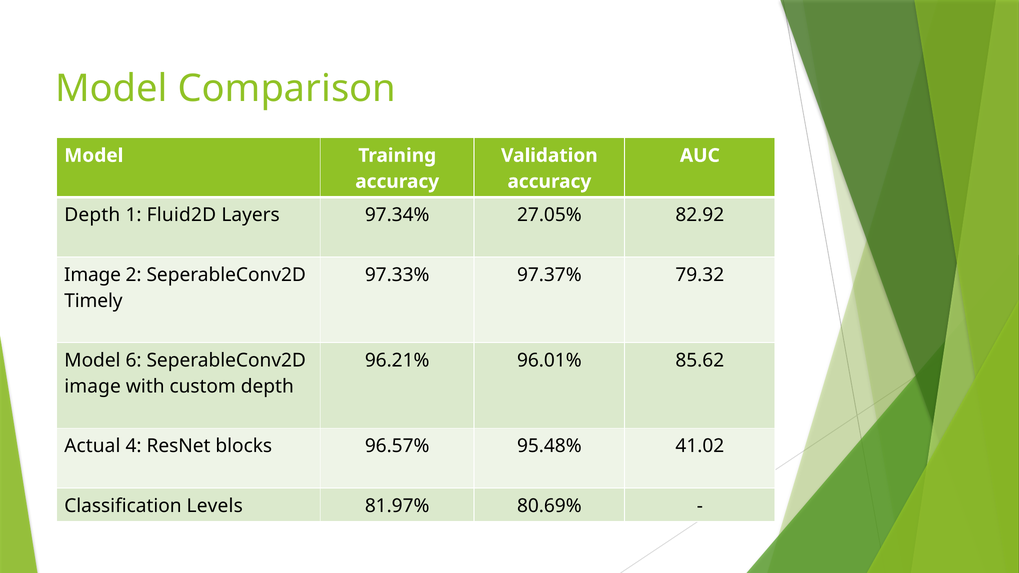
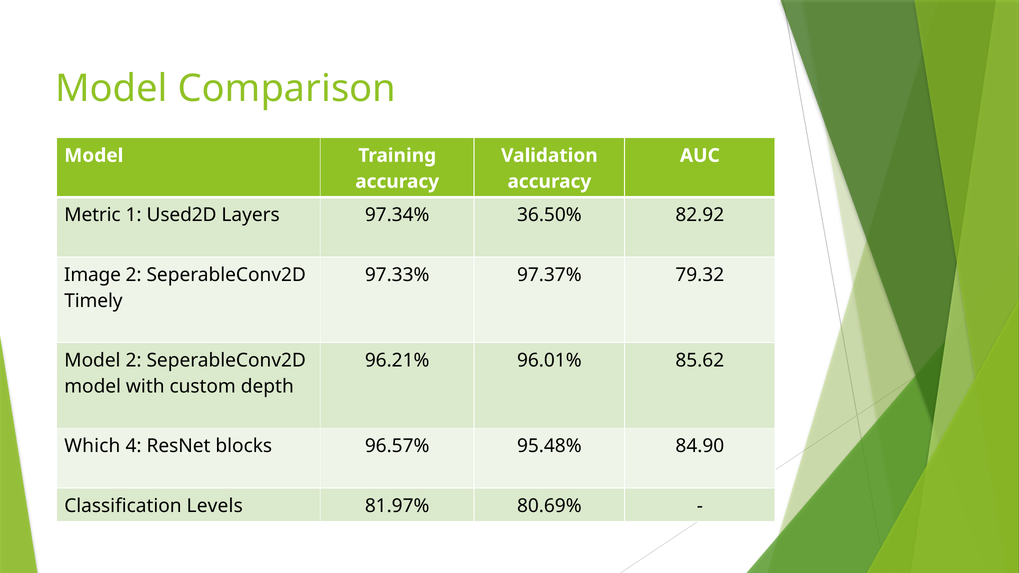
Depth at (92, 215): Depth -> Metric
Fluid2D: Fluid2D -> Used2D
27.05%: 27.05% -> 36.50%
Model 6: 6 -> 2
image at (93, 387): image -> model
Actual: Actual -> Which
41.02: 41.02 -> 84.90
